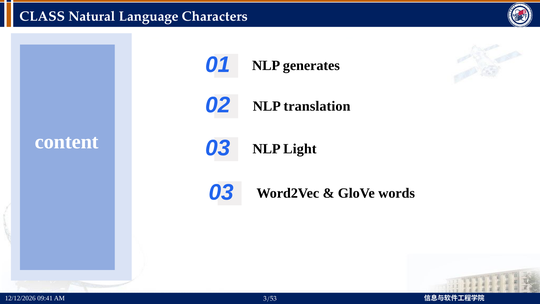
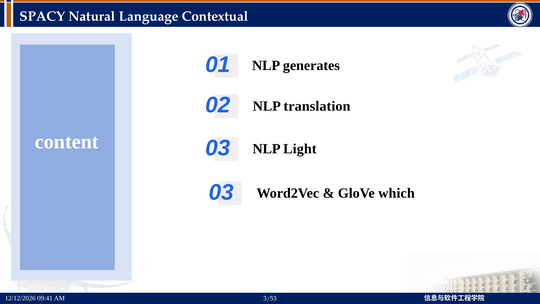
CLASS: CLASS -> SPACY
Characters: Characters -> Contextual
words: words -> which
